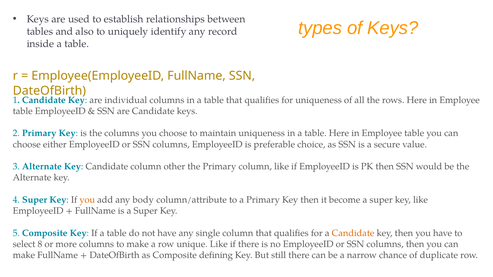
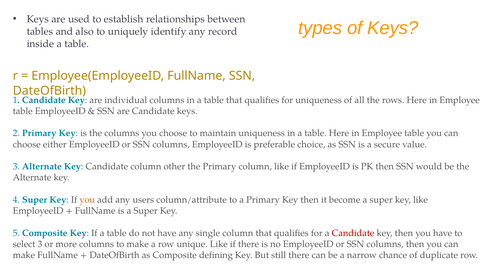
body: body -> users
Candidate at (353, 233) colour: orange -> red
select 8: 8 -> 3
